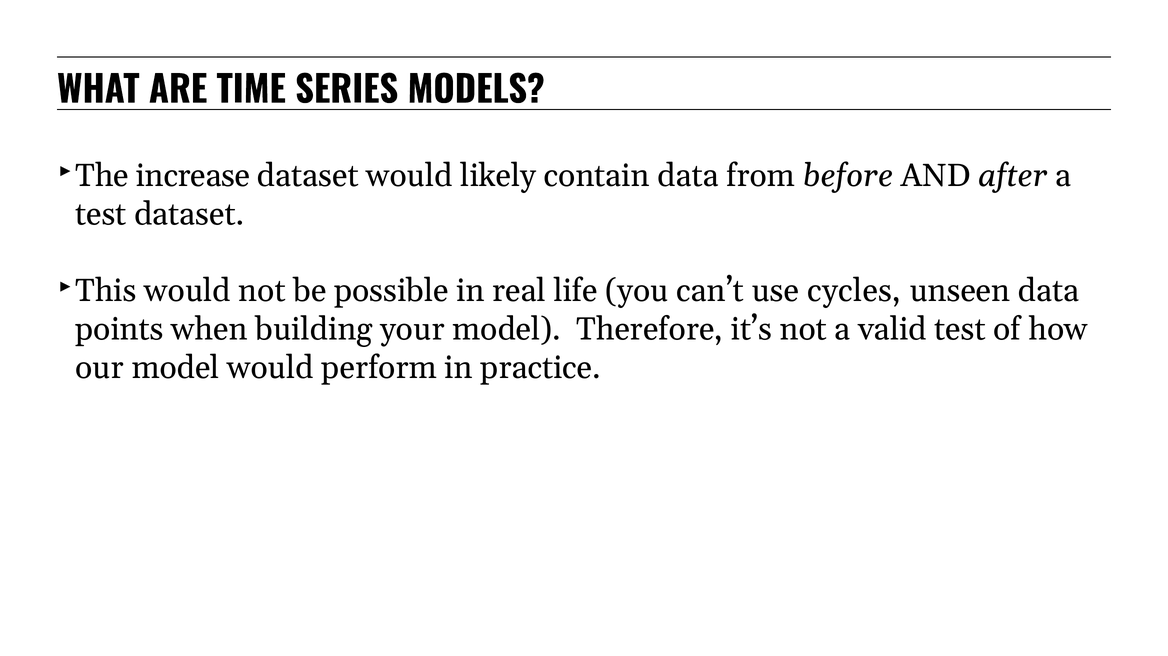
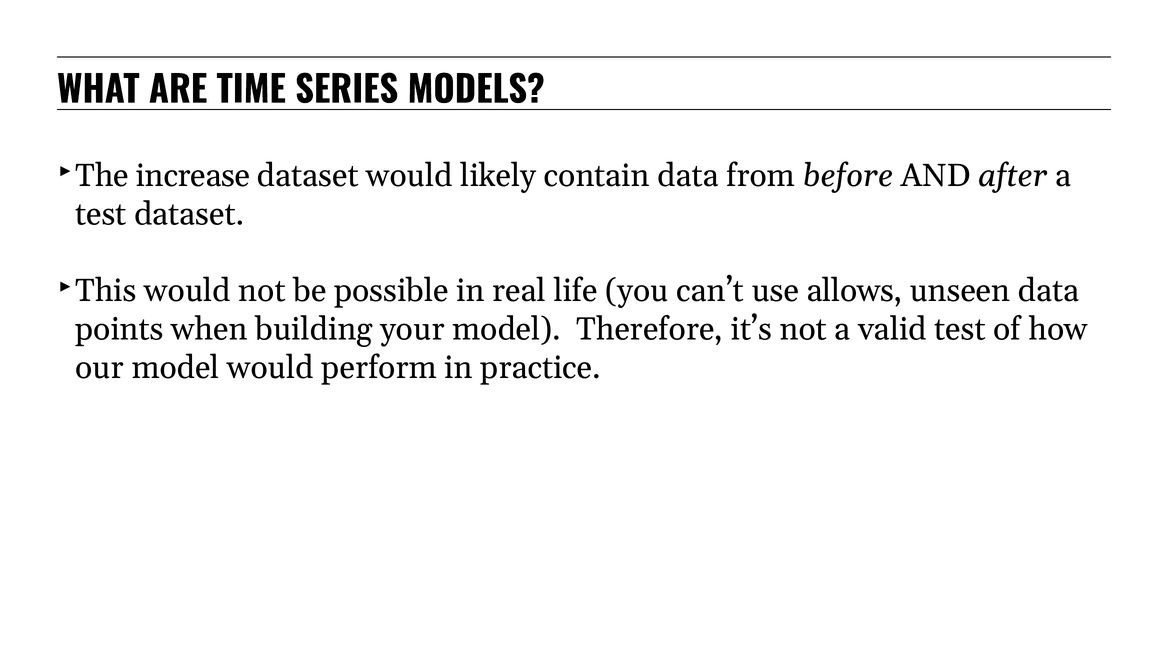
cycles: cycles -> allows
